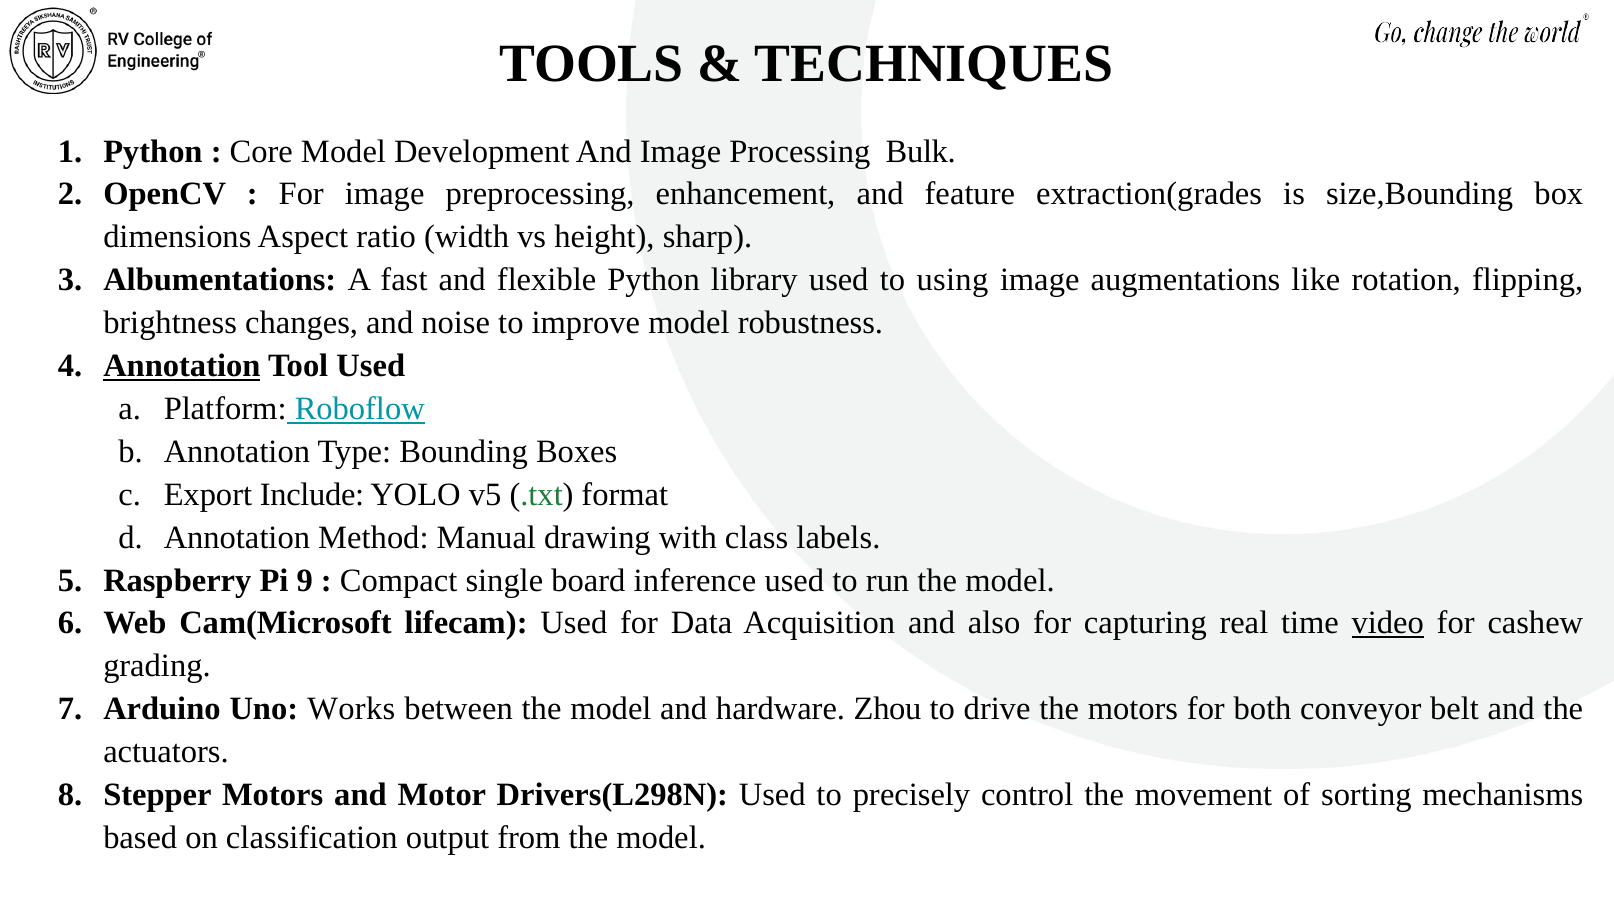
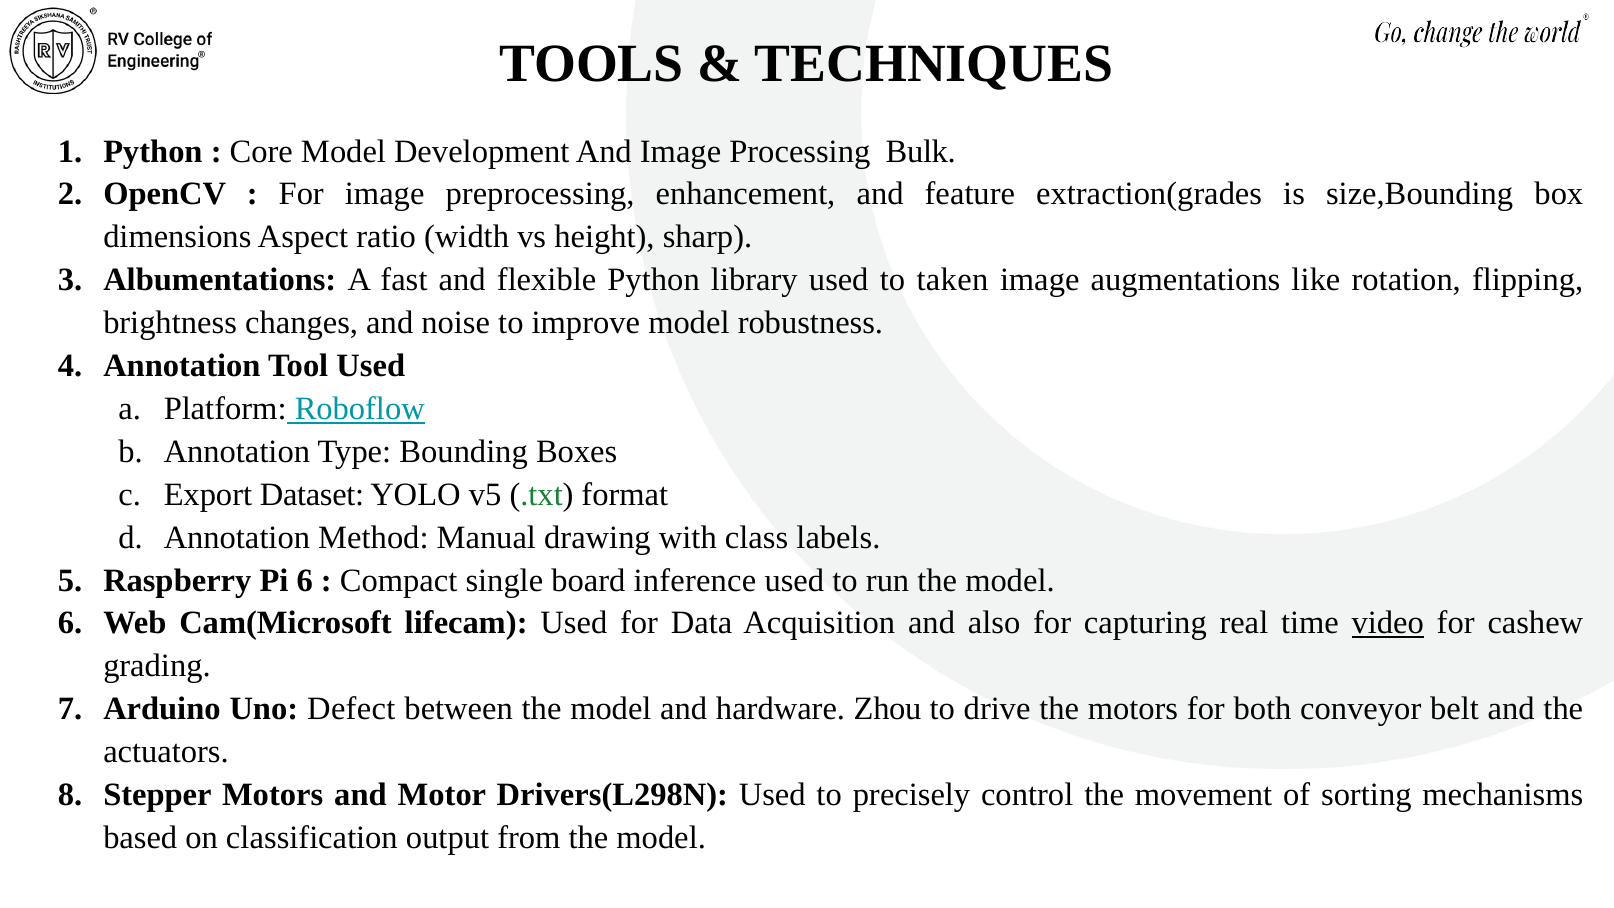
using: using -> taken
Annotation at (182, 366) underline: present -> none
Include: Include -> Dataset
Pi 9: 9 -> 6
Works: Works -> Defect
